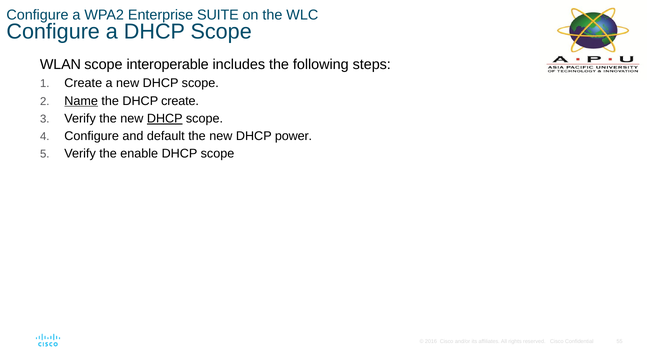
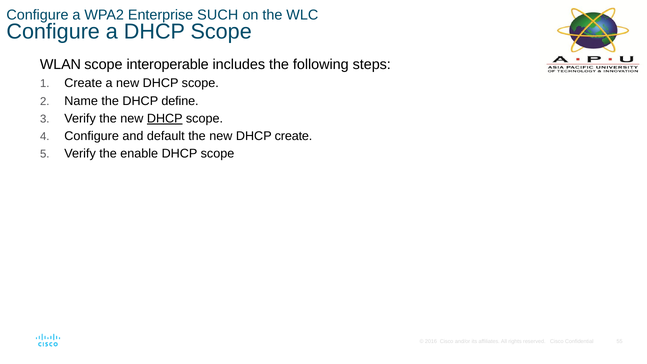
SUITE: SUITE -> SUCH
Name underline: present -> none
DHCP create: create -> define
DHCP power: power -> create
